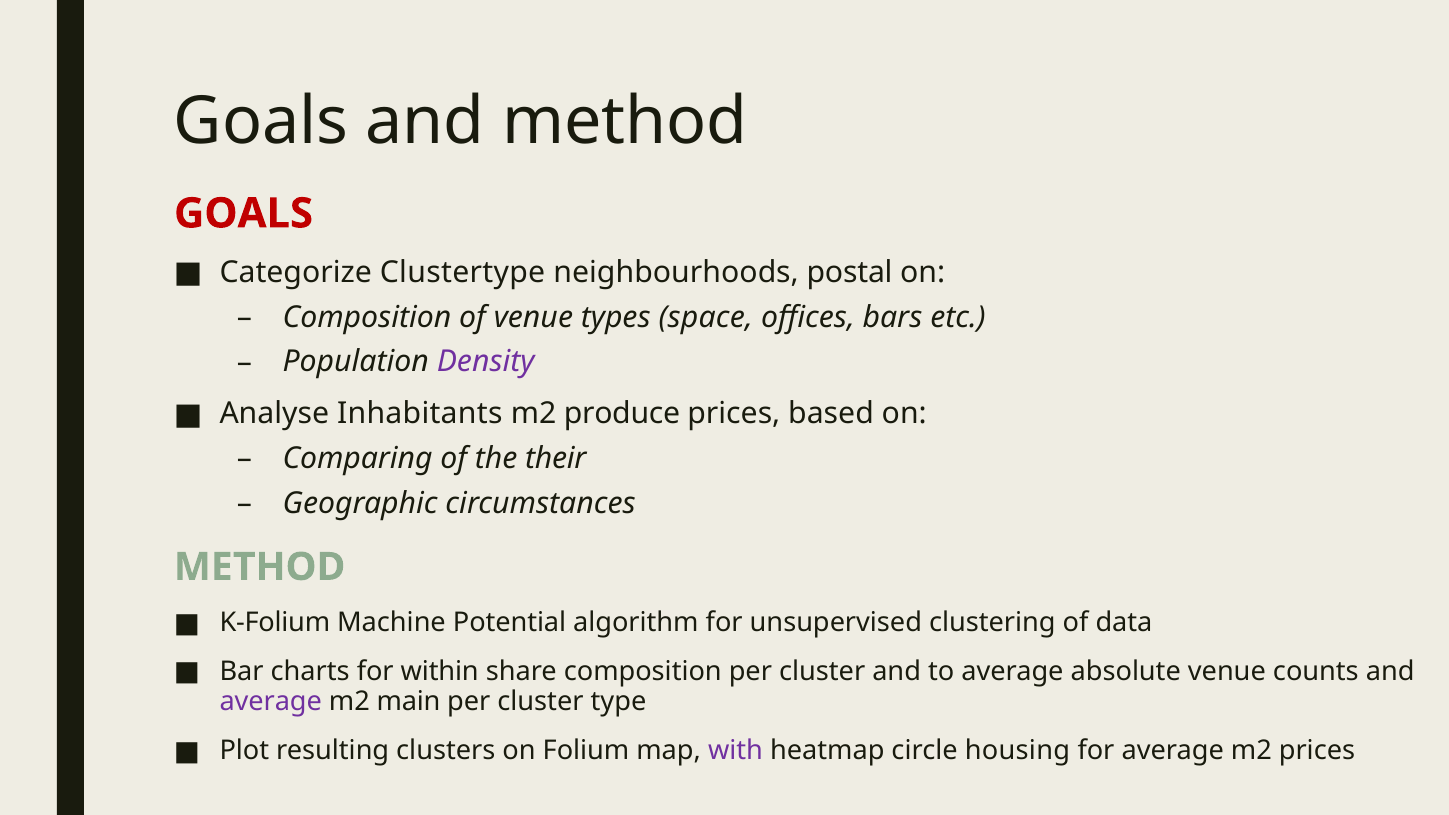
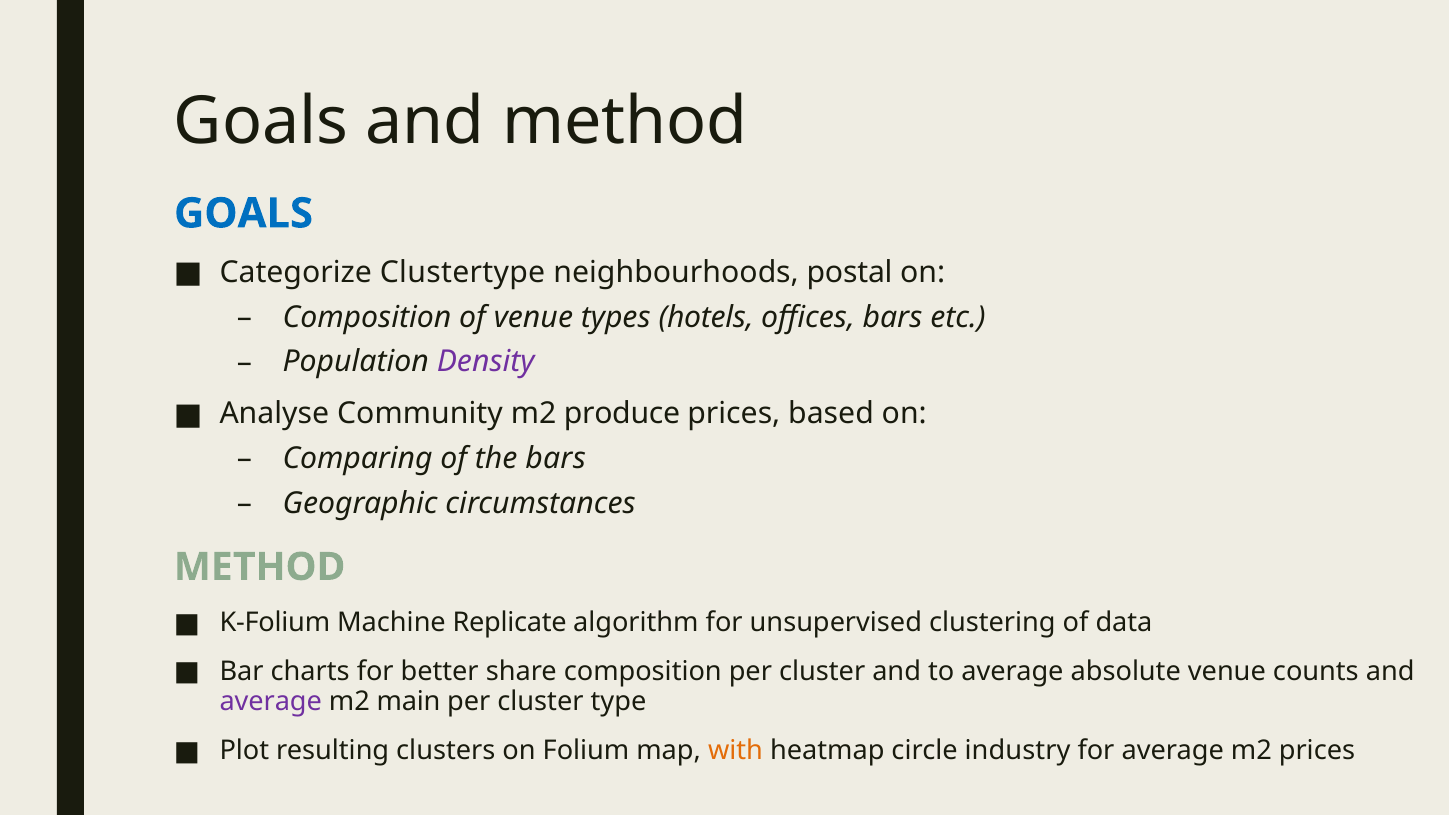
GOALS at (244, 214) colour: red -> blue
space: space -> hotels
Inhabitants: Inhabitants -> Community
the their: their -> bars
Potential: Potential -> Replicate
within: within -> better
with colour: purple -> orange
housing: housing -> industry
